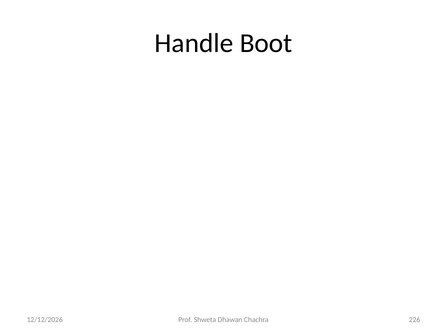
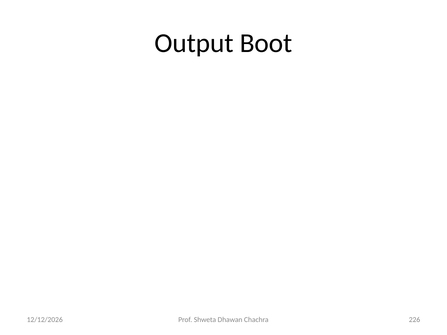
Handle: Handle -> Output
